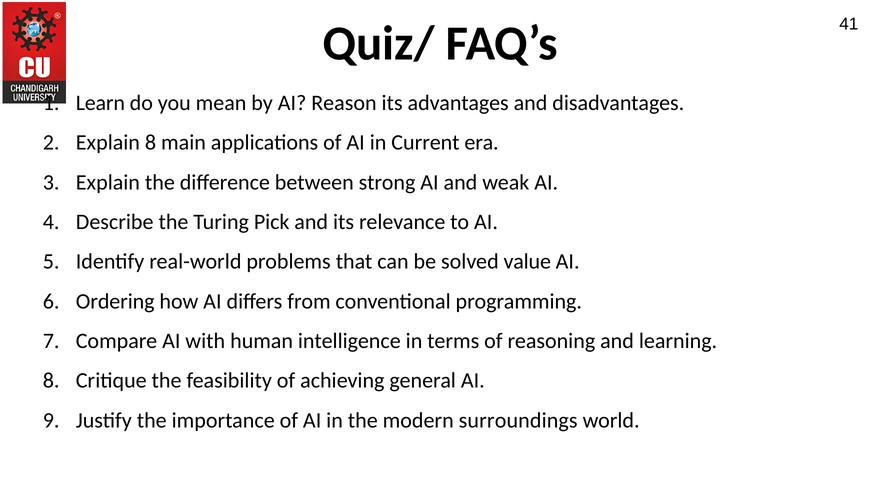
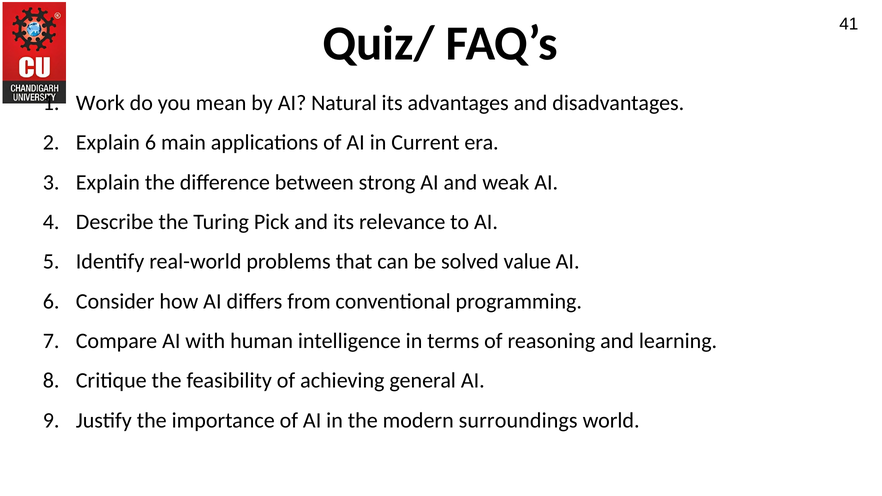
Learn: Learn -> Work
Reason: Reason -> Natural
Explain 8: 8 -> 6
Ordering: Ordering -> Consider
